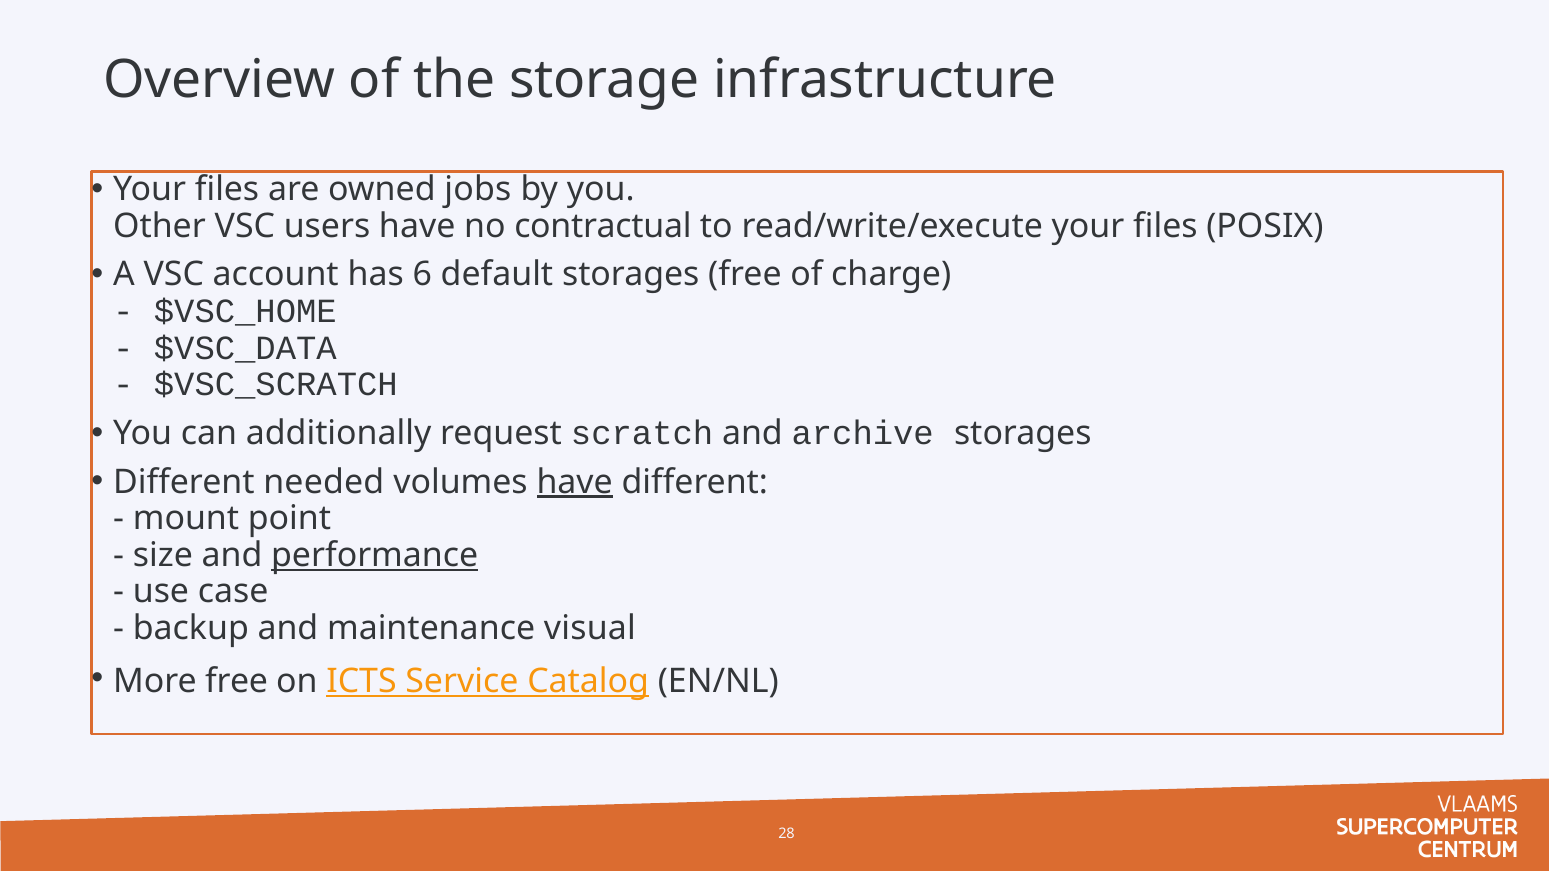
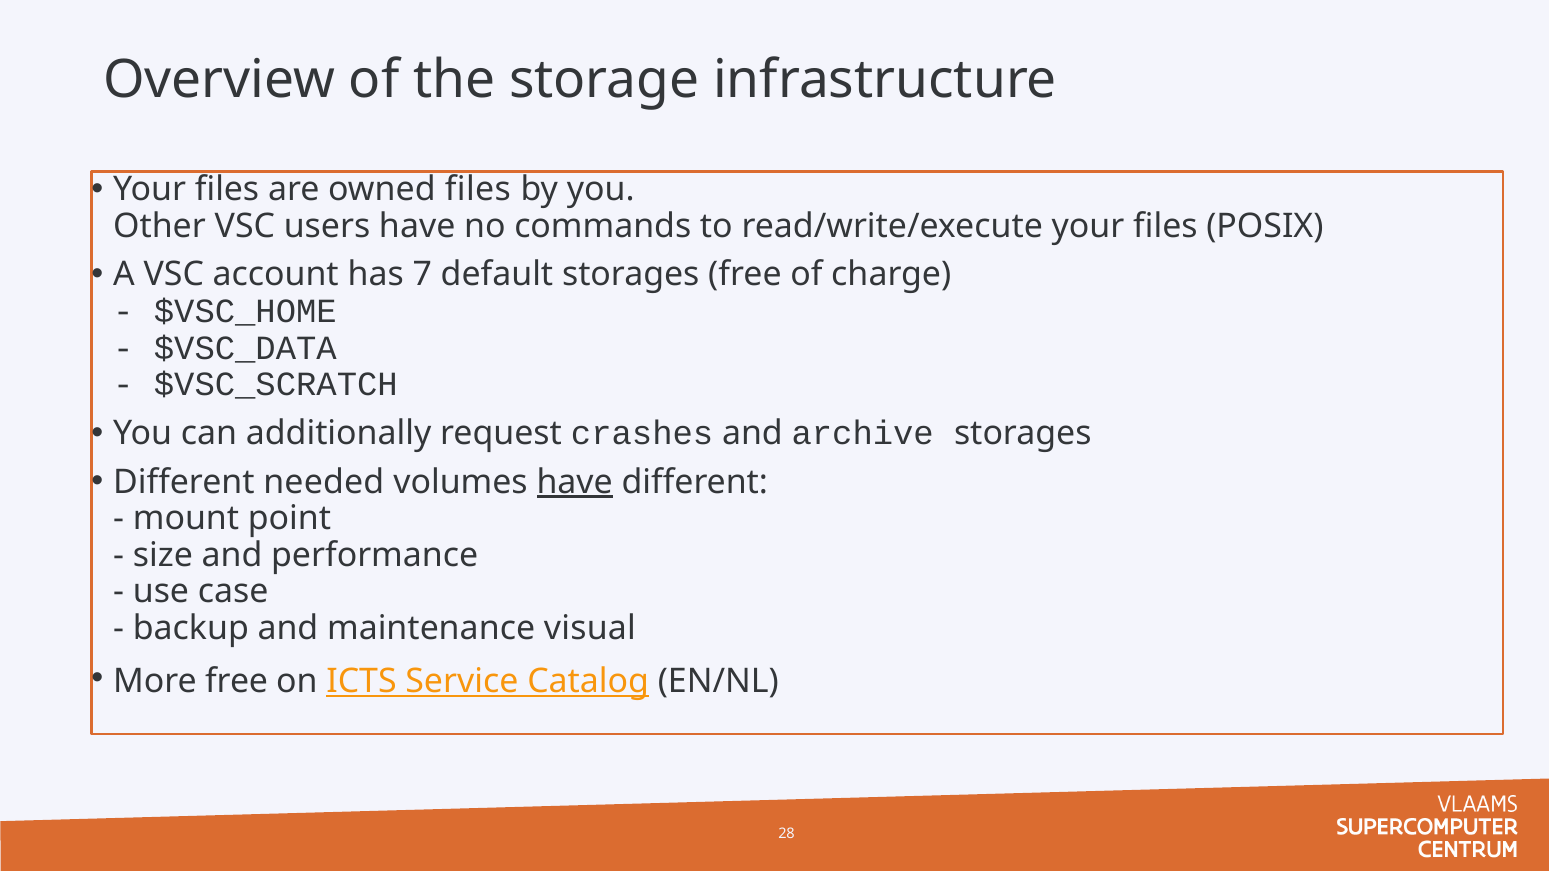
owned jobs: jobs -> files
contractual: contractual -> commands
6: 6 -> 7
scratch: scratch -> crashes
performance underline: present -> none
